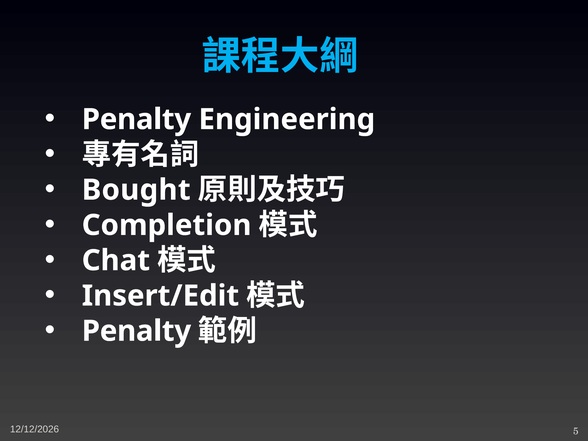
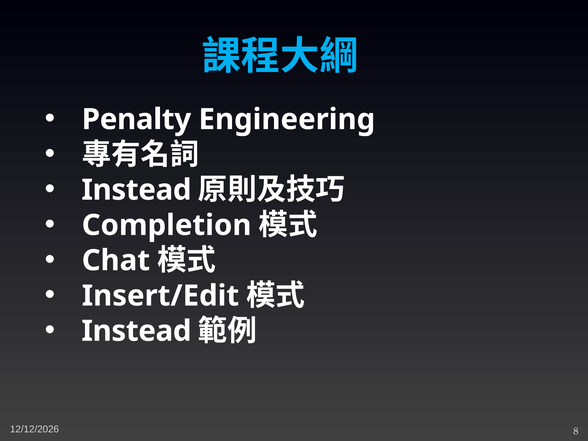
Bought at (136, 190): Bought -> Instead
Penalty at (136, 331): Penalty -> Instead
5: 5 -> 8
